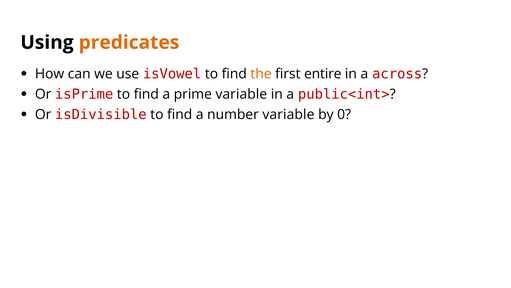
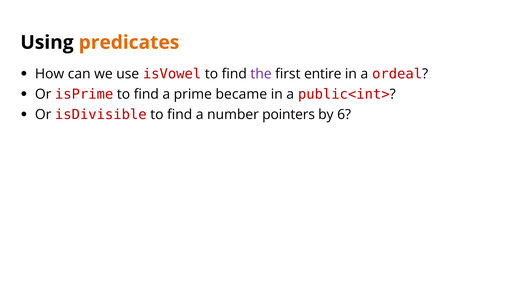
the colour: orange -> purple
across: across -> ordeal
prime variable: variable -> became
number variable: variable -> pointers
0: 0 -> 6
